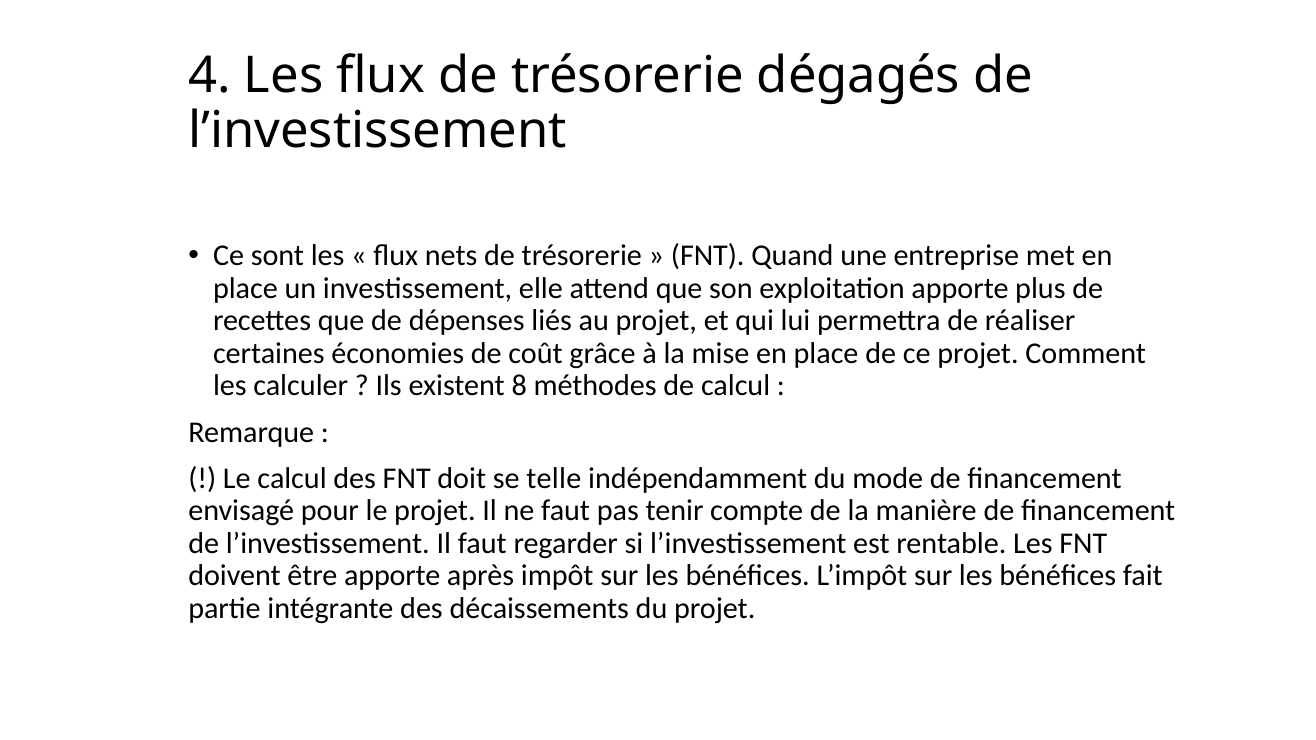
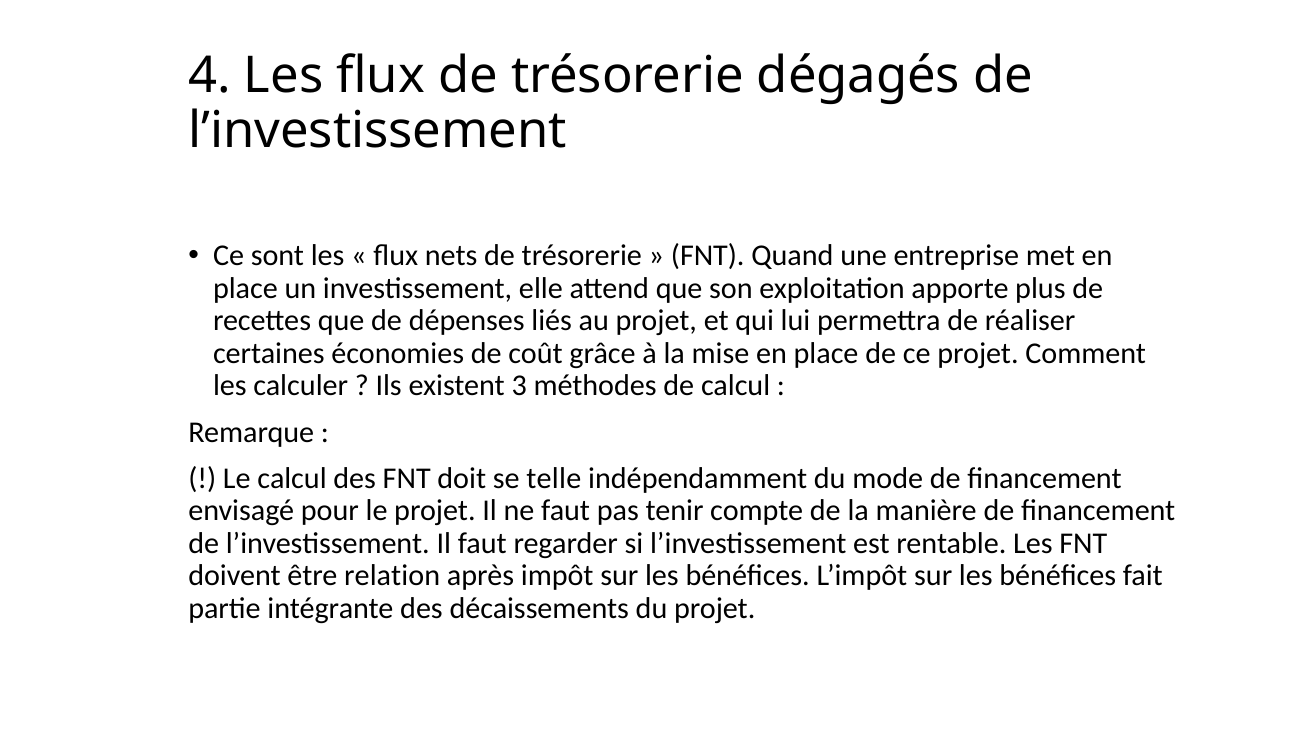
8: 8 -> 3
être apporte: apporte -> relation
